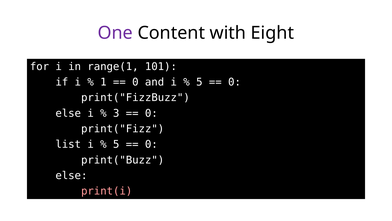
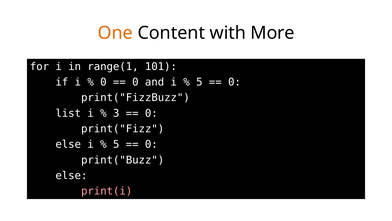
One colour: purple -> orange
Eight: Eight -> More
1 at (103, 82): 1 -> 0
else at (68, 113): else -> list
list at (68, 144): list -> else
